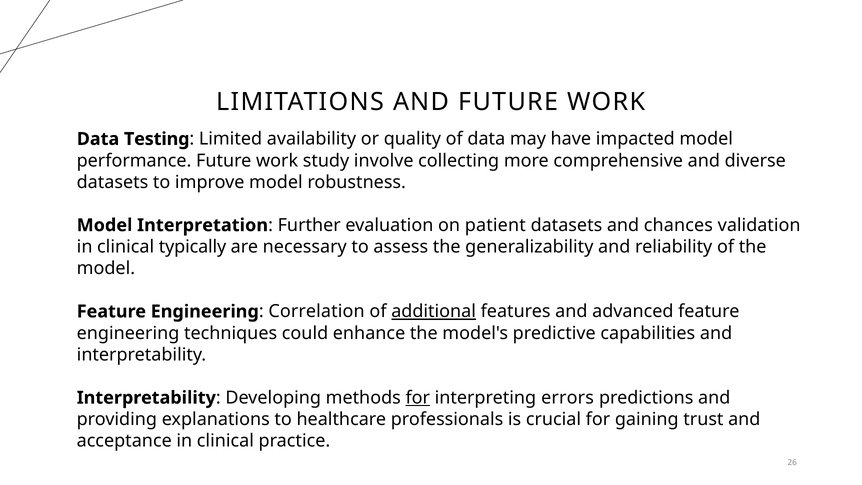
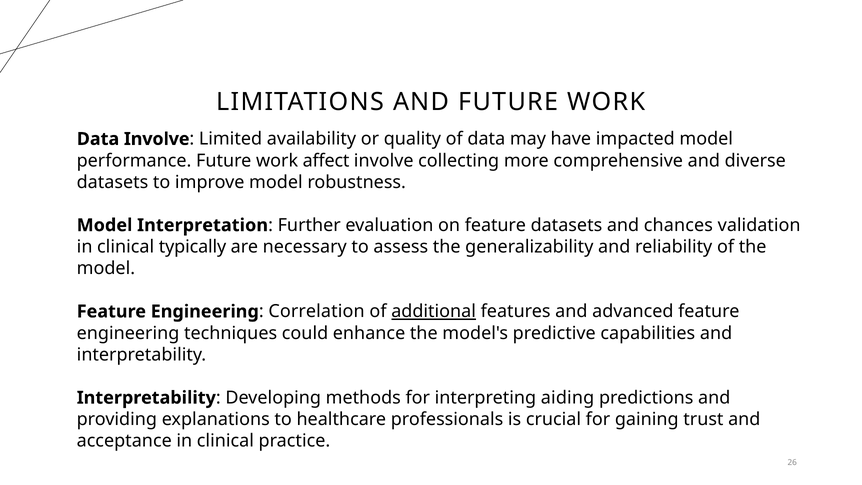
Data Testing: Testing -> Involve
study: study -> affect
on patient: patient -> feature
for at (418, 398) underline: present -> none
errors: errors -> aiding
